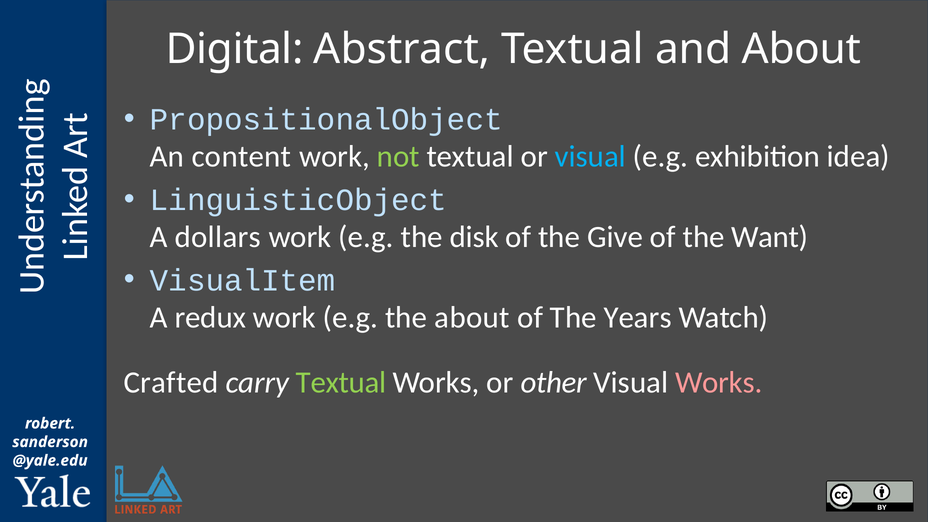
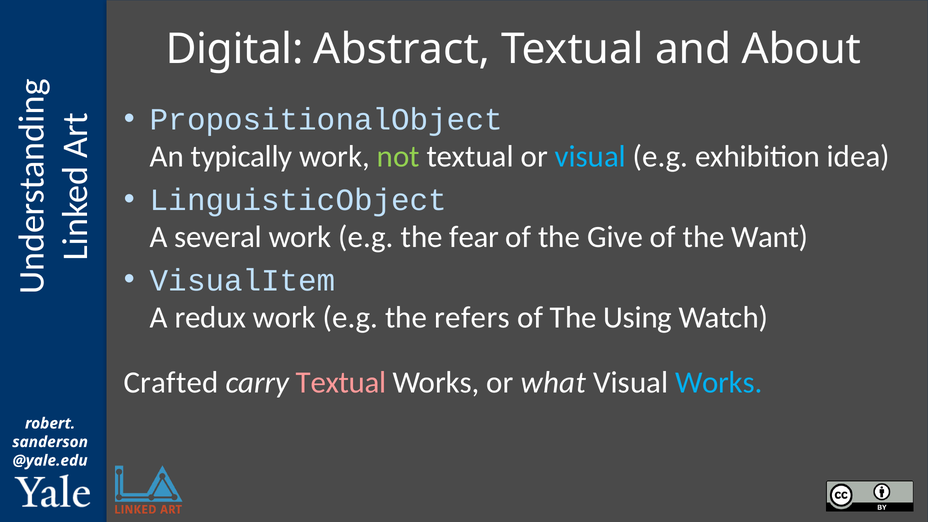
content: content -> typically
dollars: dollars -> several
disk: disk -> fear
the about: about -> refers
Years: Years -> Using
Textual at (341, 383) colour: light green -> pink
other: other -> what
Works at (719, 383) colour: pink -> light blue
